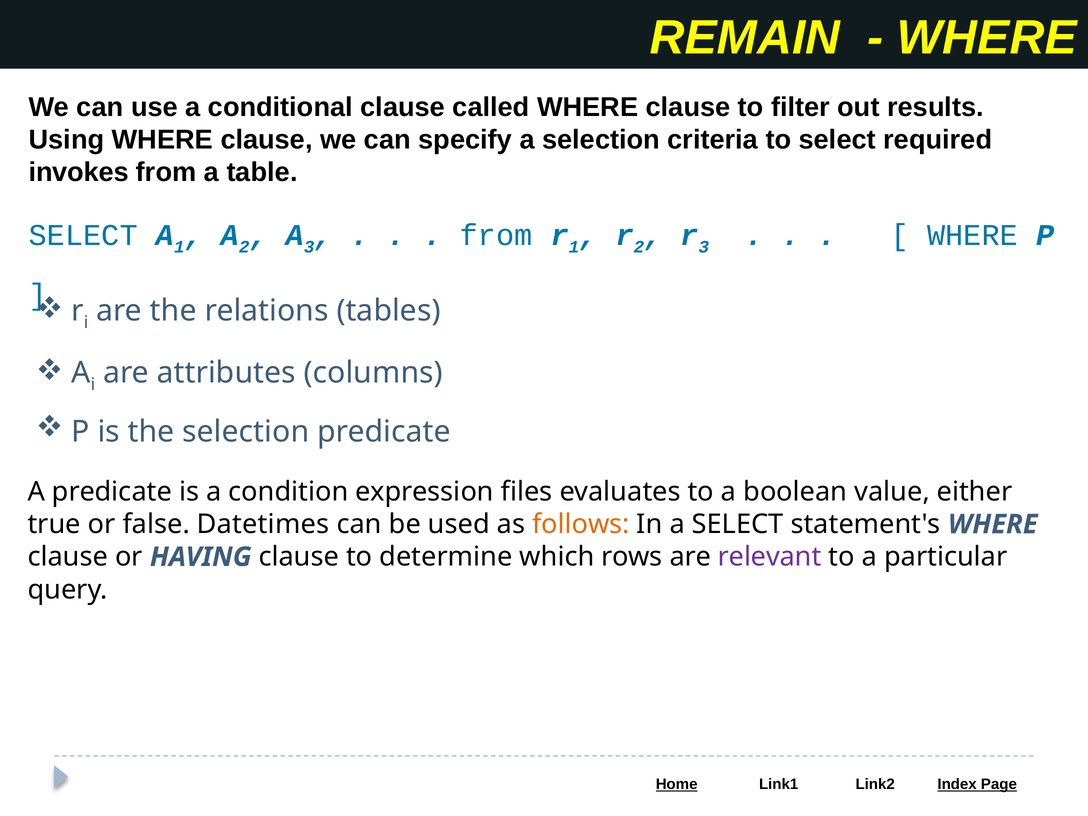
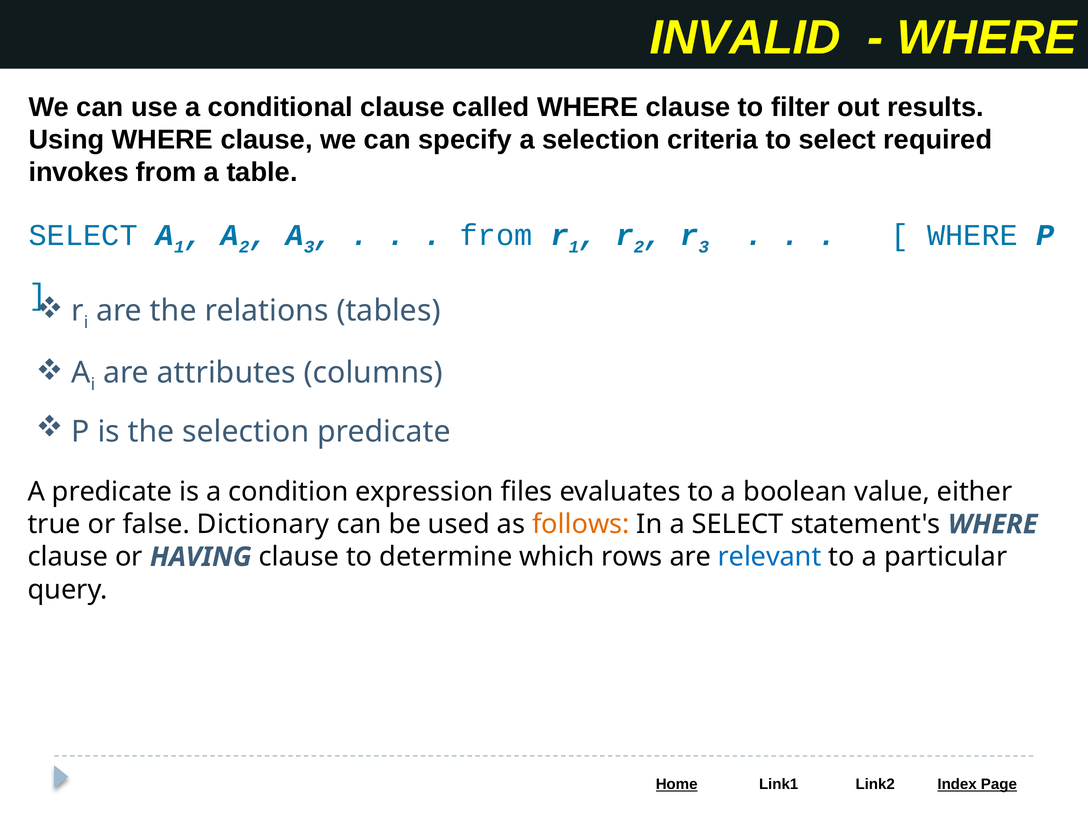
REMAIN: REMAIN -> INVALID
Datetimes: Datetimes -> Dictionary
relevant colour: purple -> blue
